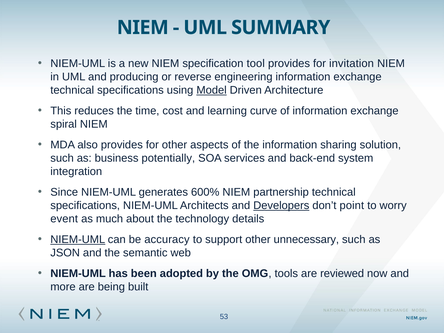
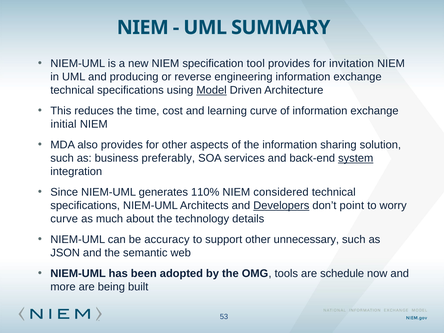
spiral: spiral -> initial
potentially: potentially -> preferably
system underline: none -> present
600%: 600% -> 110%
partnership: partnership -> considered
event at (64, 219): event -> curve
NIEM-UML at (78, 240) underline: present -> none
reviewed: reviewed -> schedule
